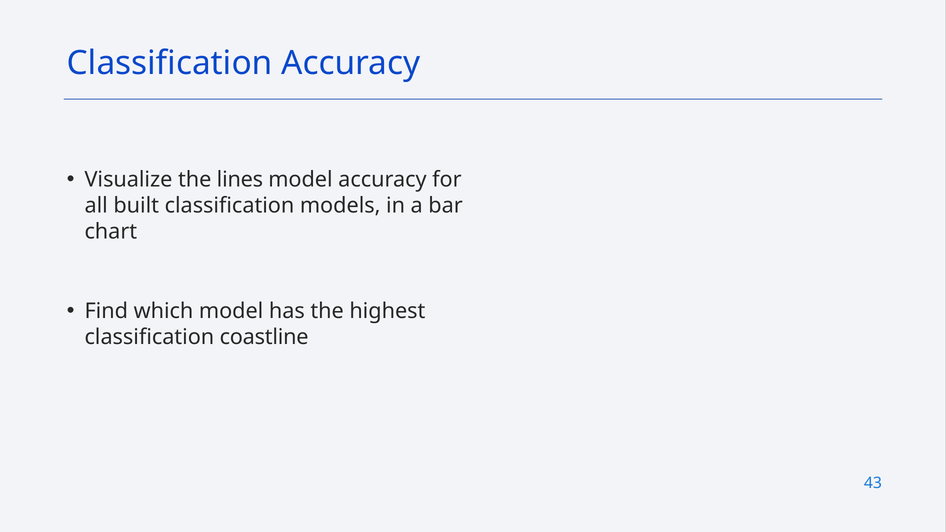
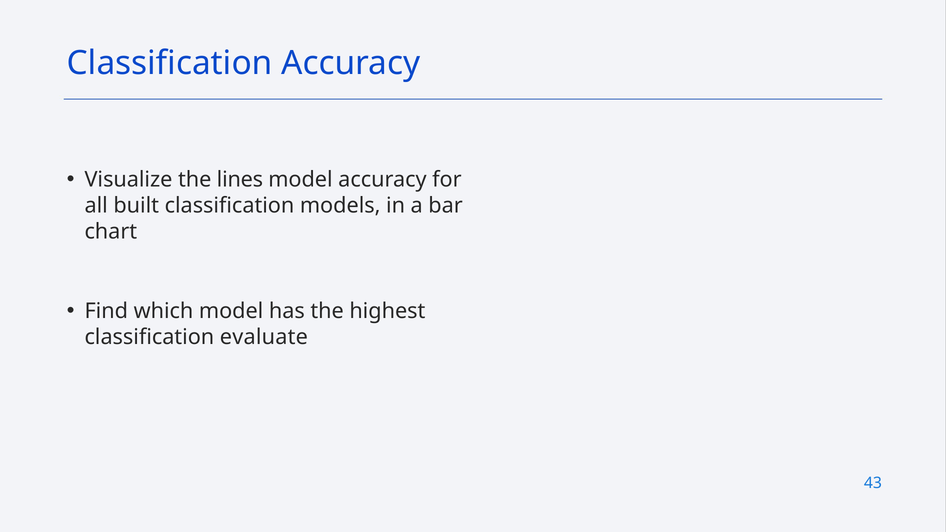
coastline: coastline -> evaluate
